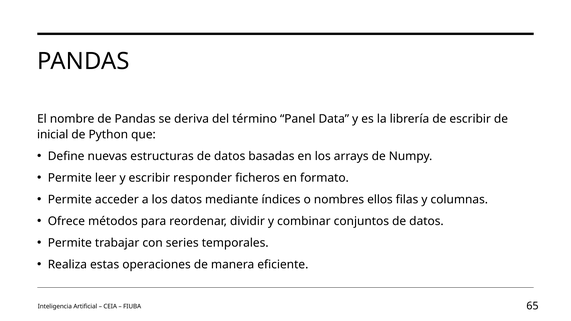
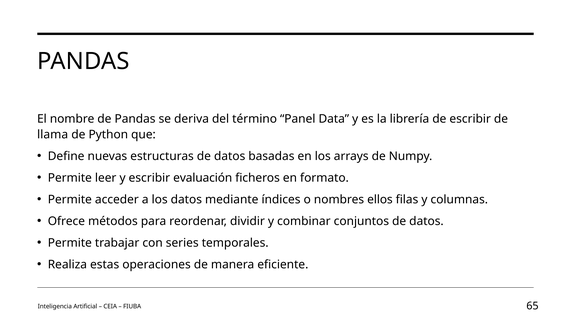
inicial: inicial -> llama
responder: responder -> evaluación
